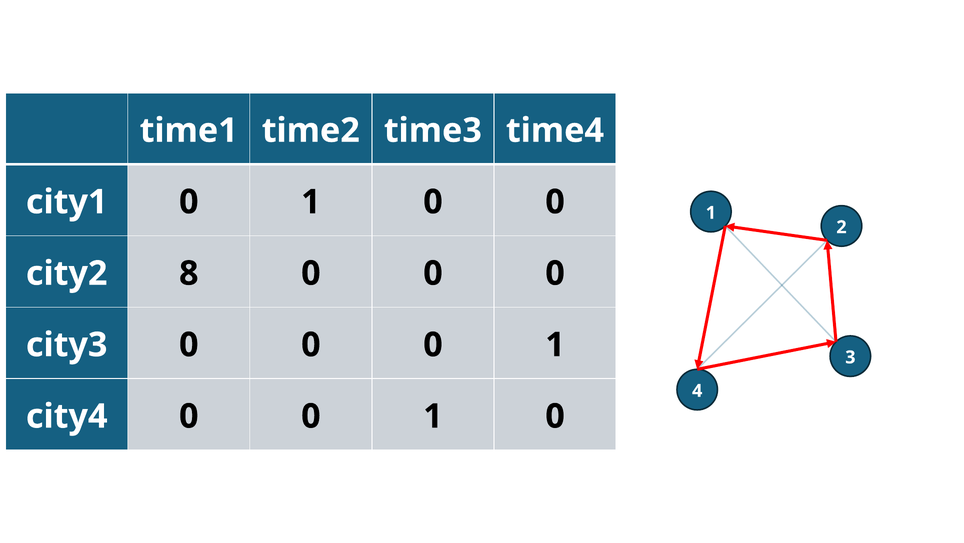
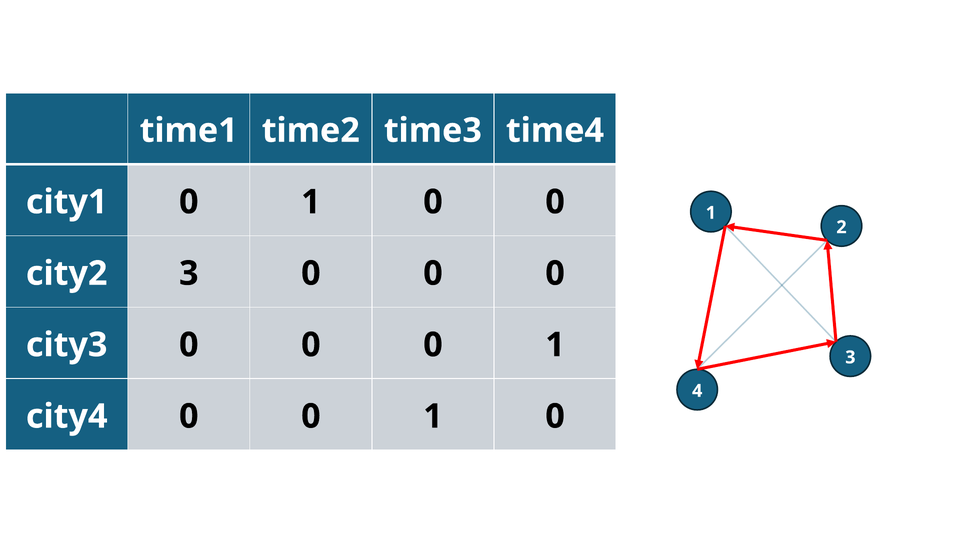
city2 8: 8 -> 3
